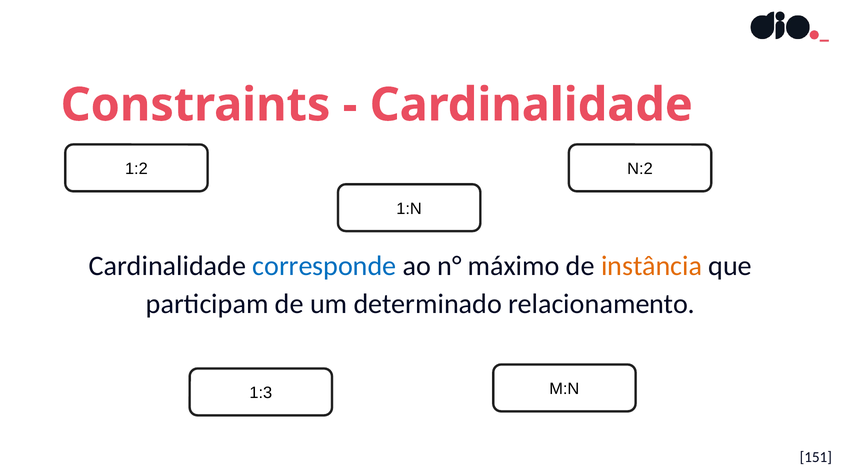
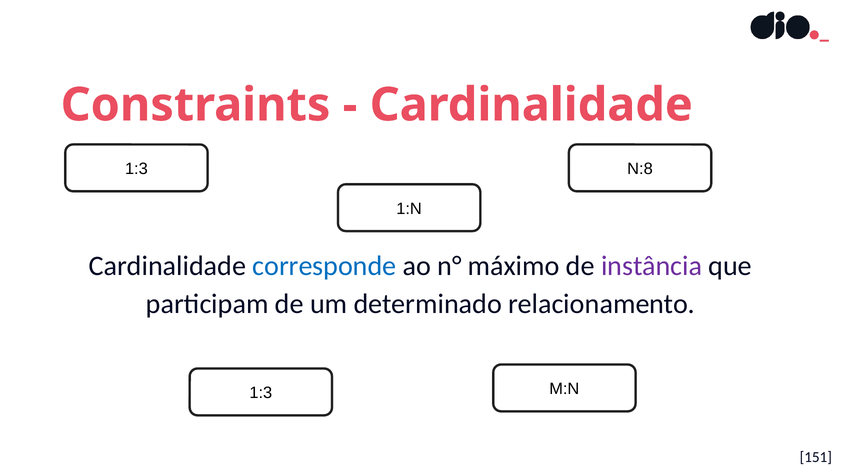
1:2 at (136, 169): 1:2 -> 1:3
N:2: N:2 -> N:8
instância colour: orange -> purple
